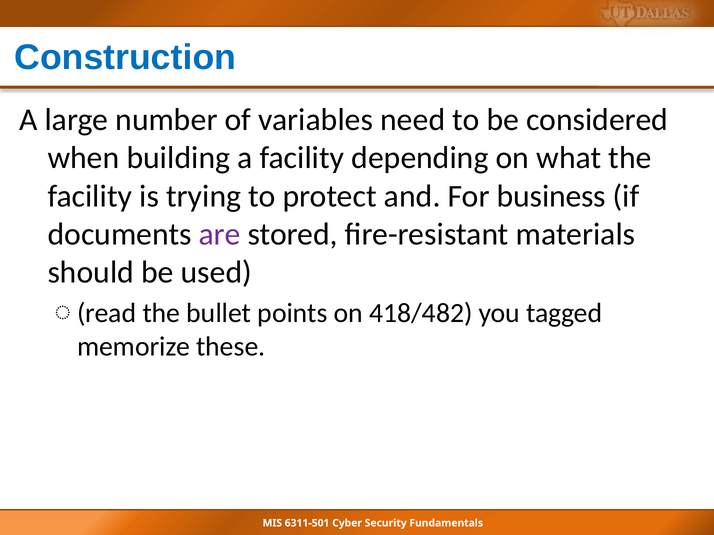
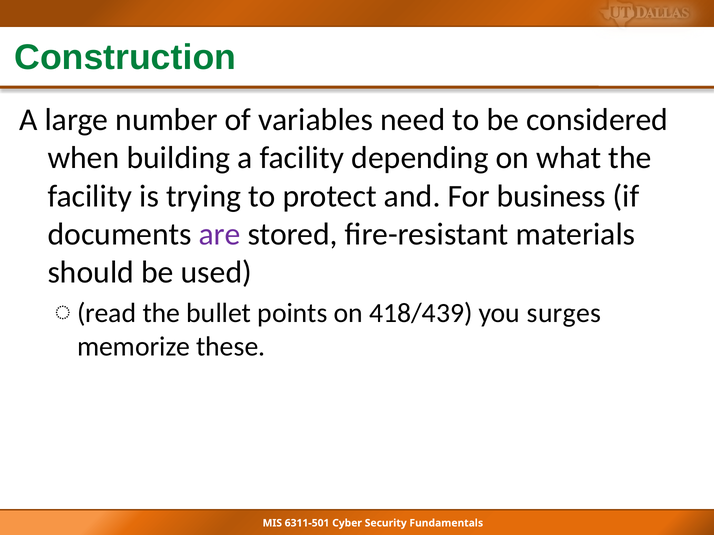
Construction colour: blue -> green
418/482: 418/482 -> 418/439
tagged: tagged -> surges
